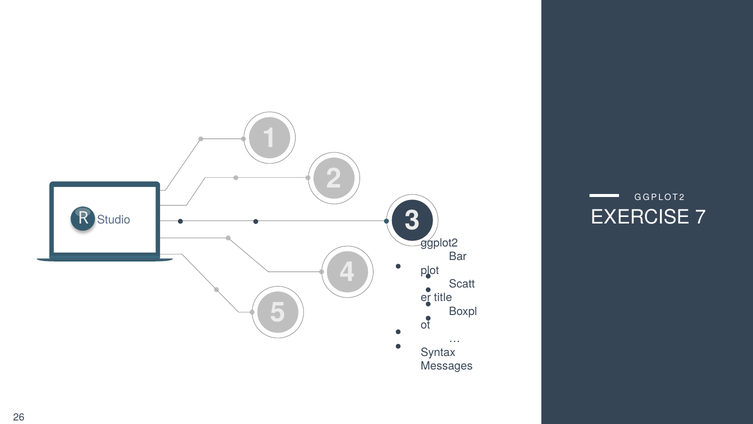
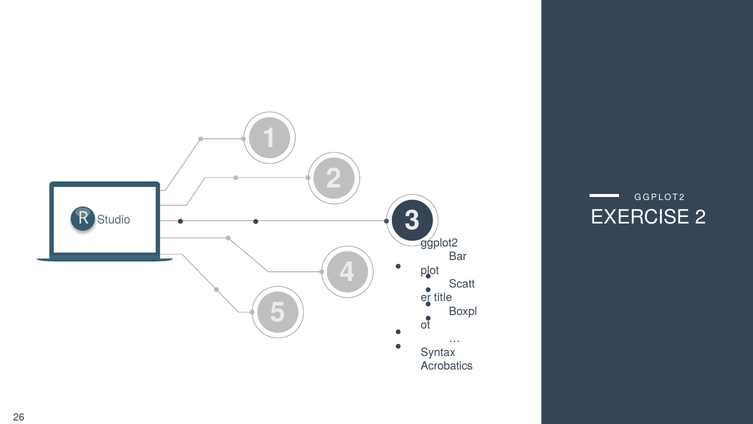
EXERCISE 7: 7 -> 2
Messages: Messages -> Acrobatics
